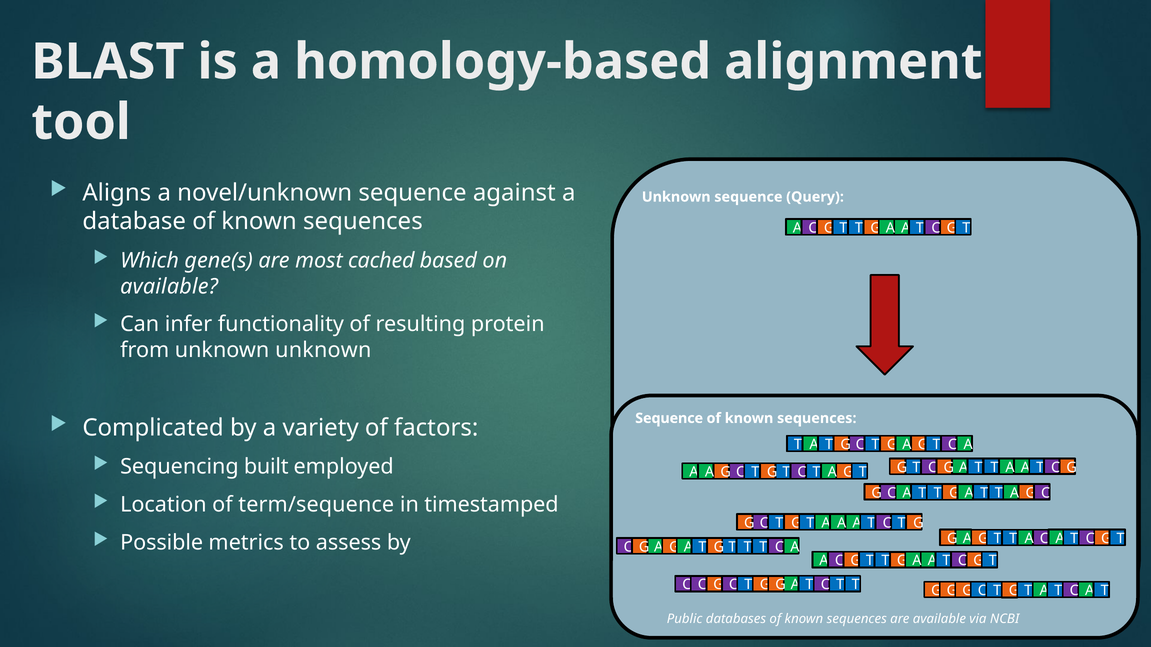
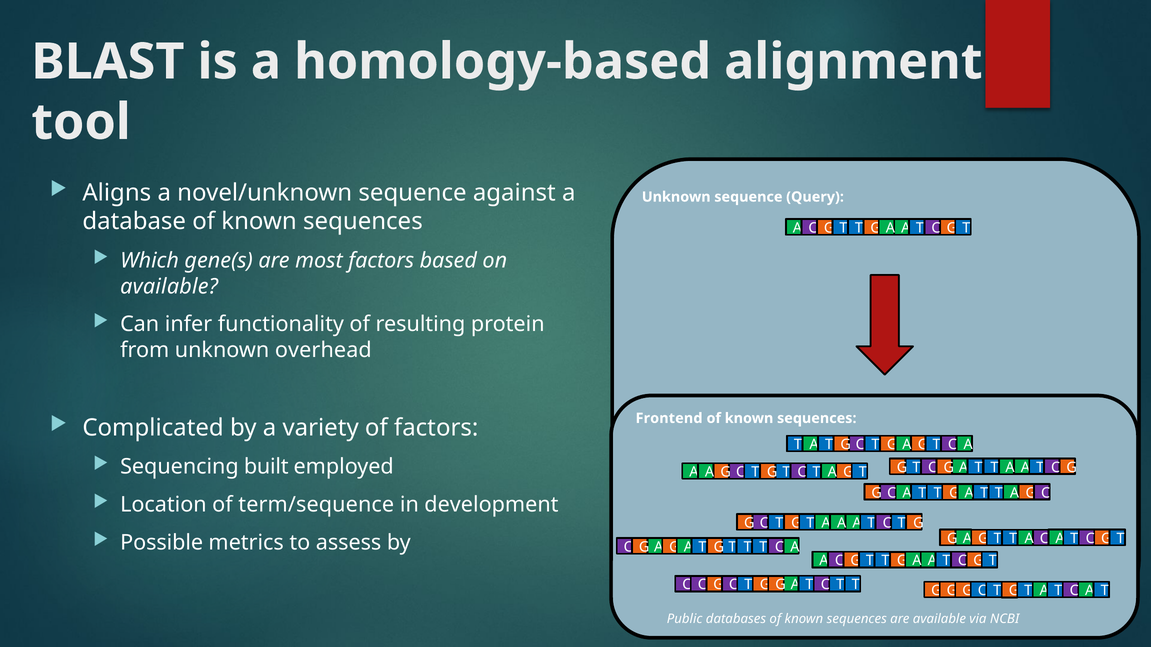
most cached: cached -> factors
unknown unknown: unknown -> overhead
Sequence at (669, 419): Sequence -> Frontend
timestamped: timestamped -> development
